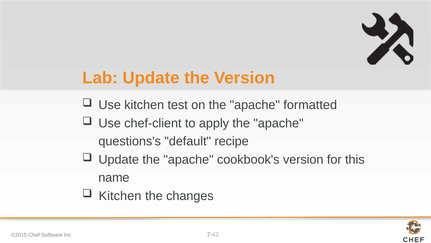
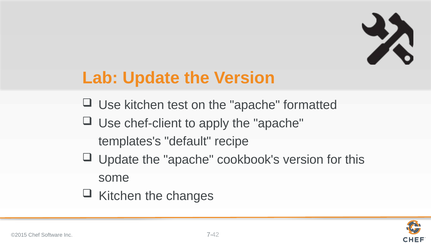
questions's: questions's -> templates's
name: name -> some
